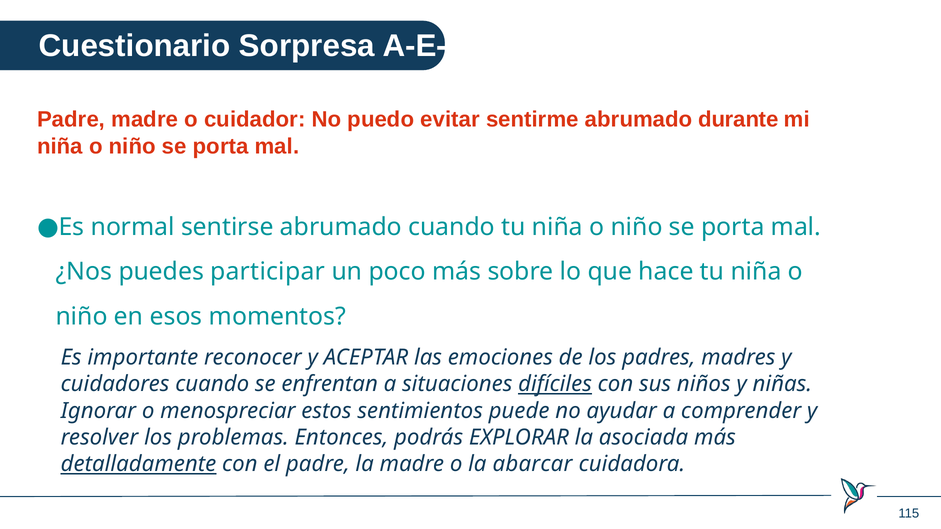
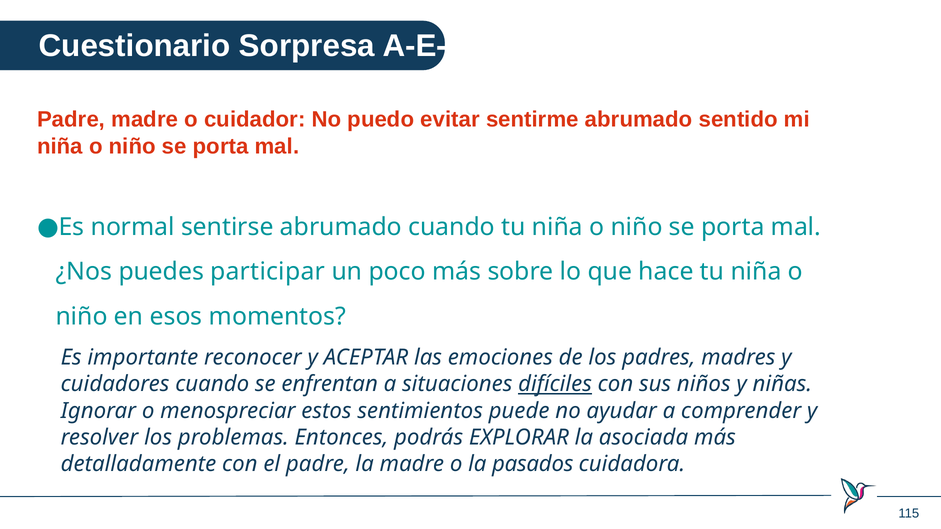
durante: durante -> sentido
detalladamente underline: present -> none
abarcar: abarcar -> pasados
